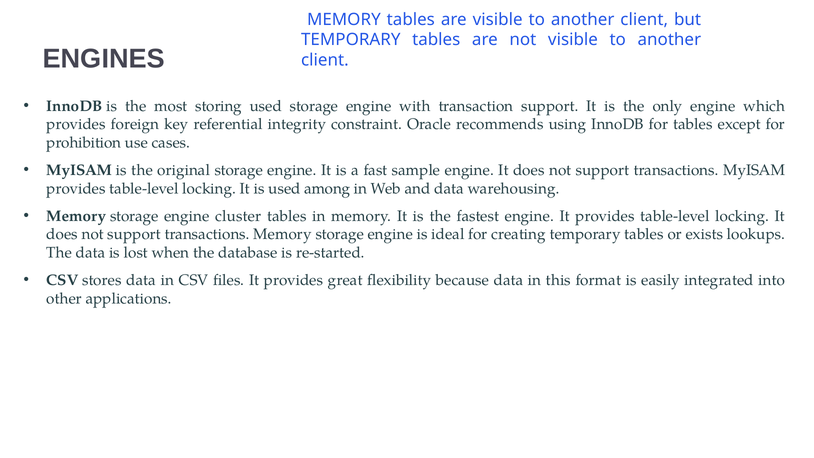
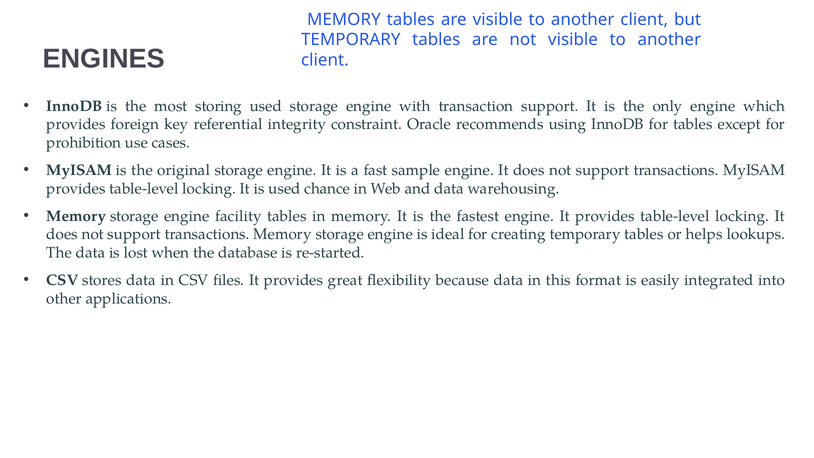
among: among -> chance
cluster: cluster -> facility
exists: exists -> helps
